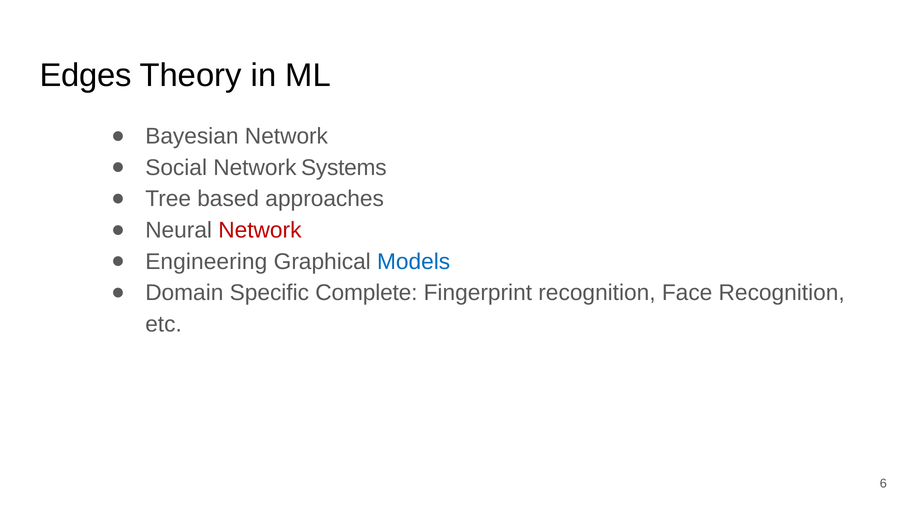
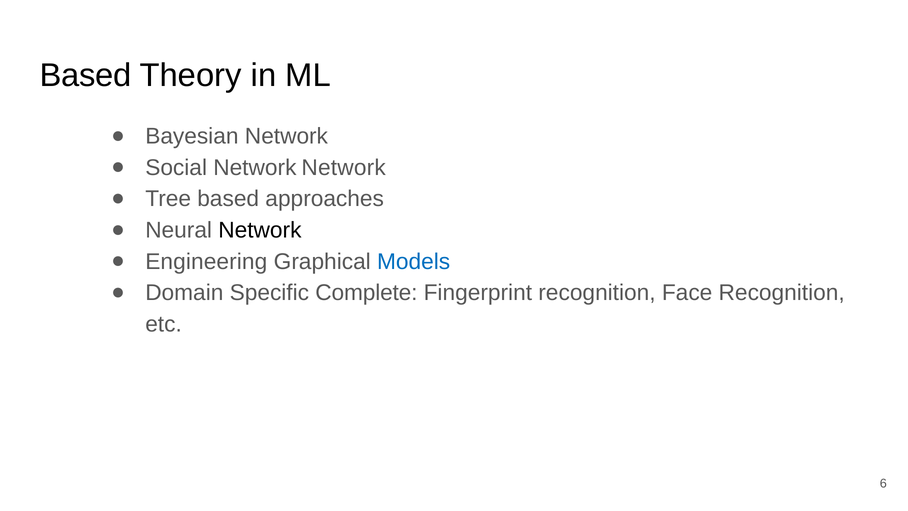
Edges at (86, 75): Edges -> Based
Network Systems: Systems -> Network
Network at (260, 230) colour: red -> black
